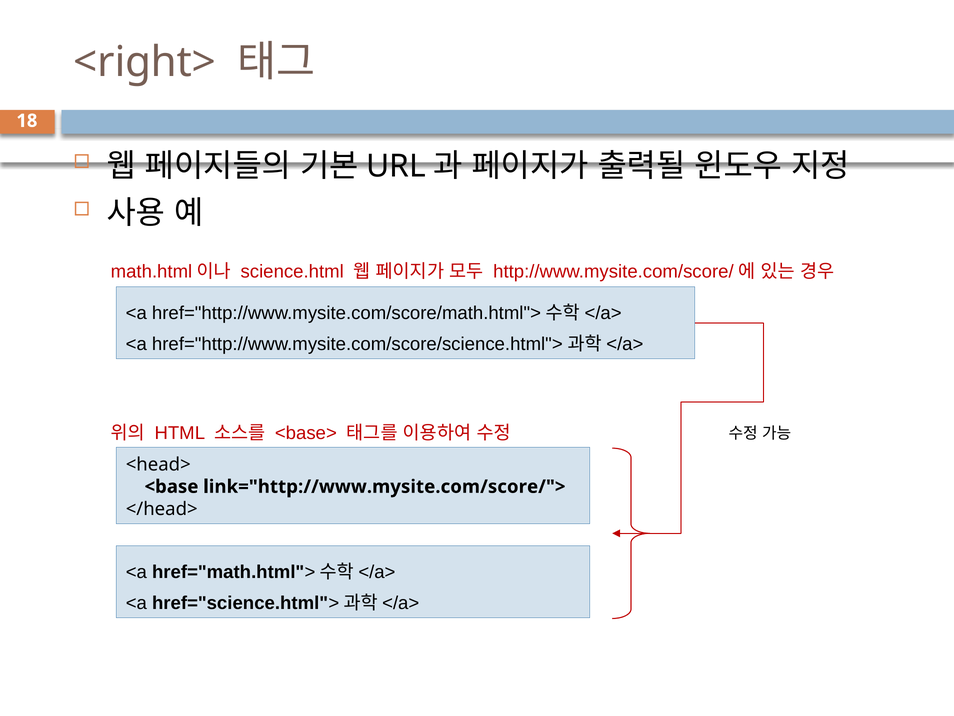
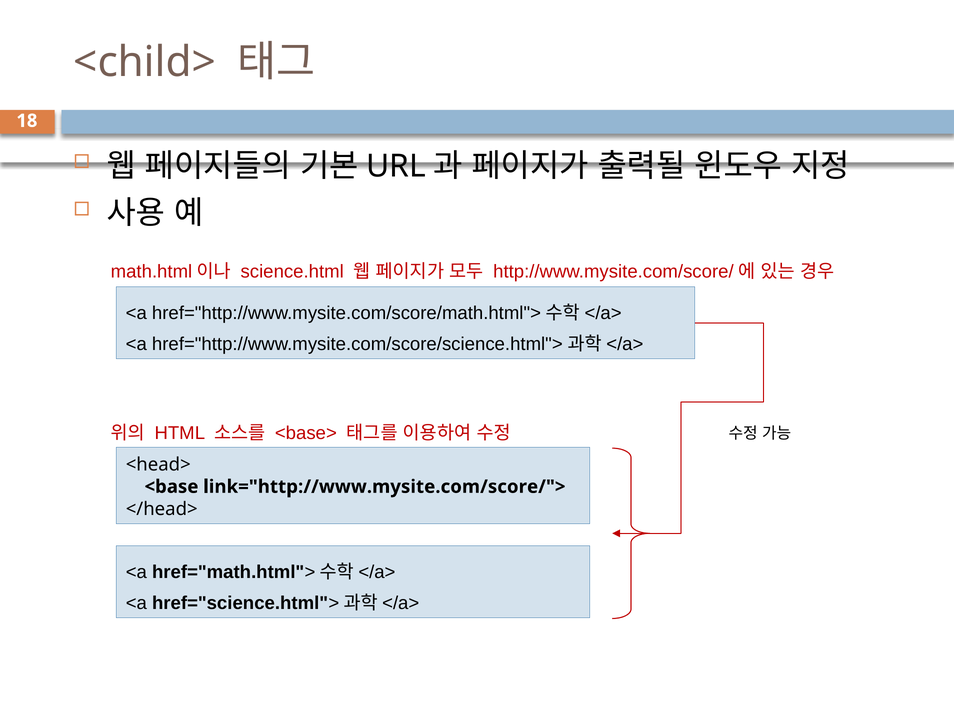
<right>: <right> -> <child>
